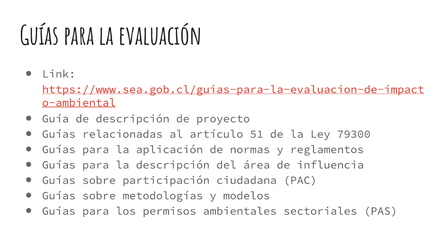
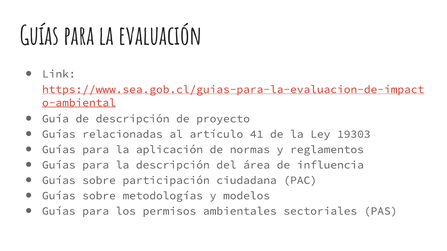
51: 51 -> 41
79300: 79300 -> 19303
